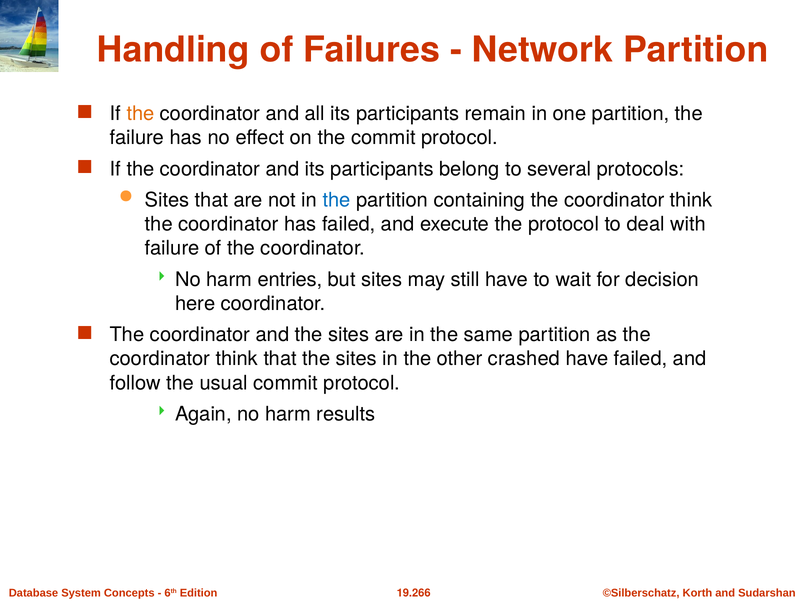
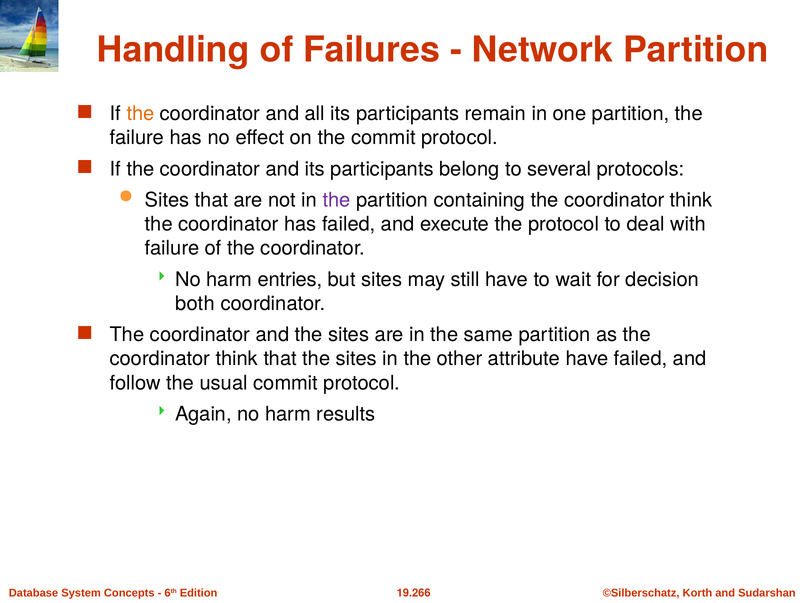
the at (337, 200) colour: blue -> purple
here: here -> both
crashed: crashed -> attribute
